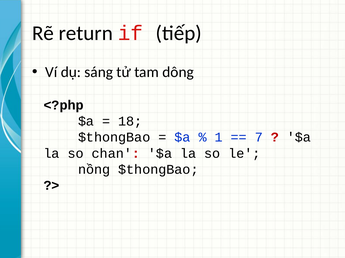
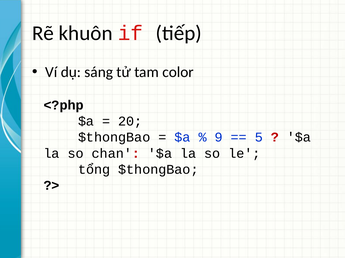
return: return -> khuôn
dông: dông -> color
18: 18 -> 20
1: 1 -> 9
7: 7 -> 5
nồng: nồng -> tổng
